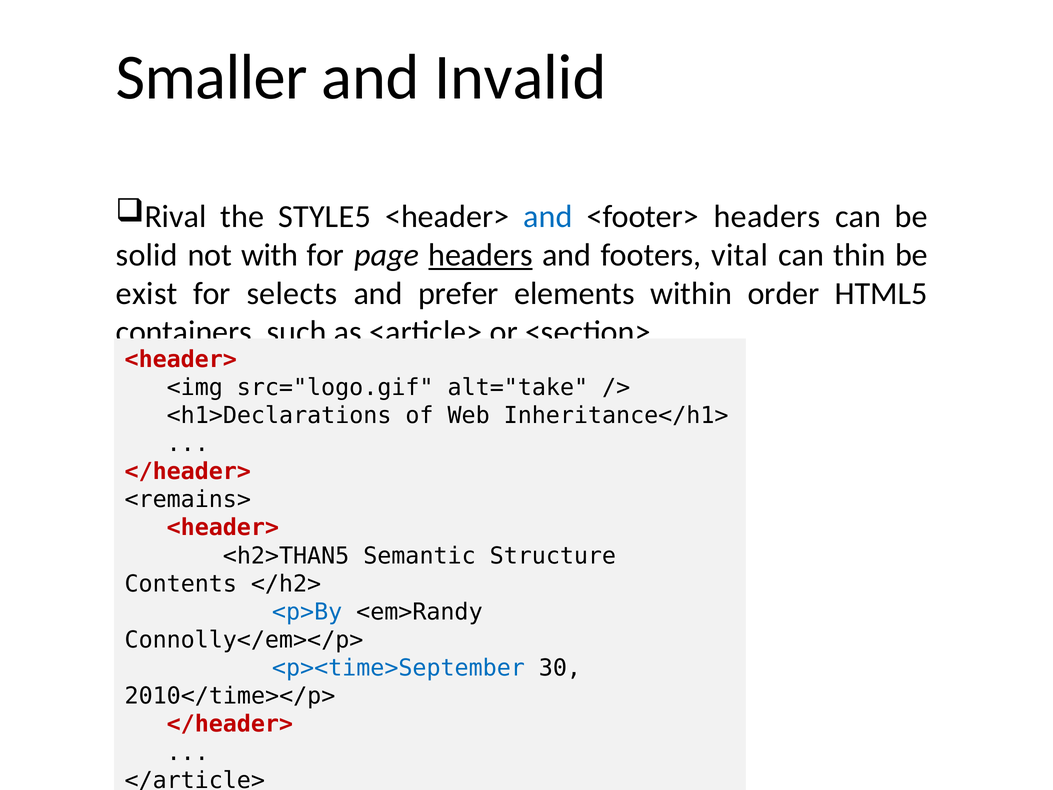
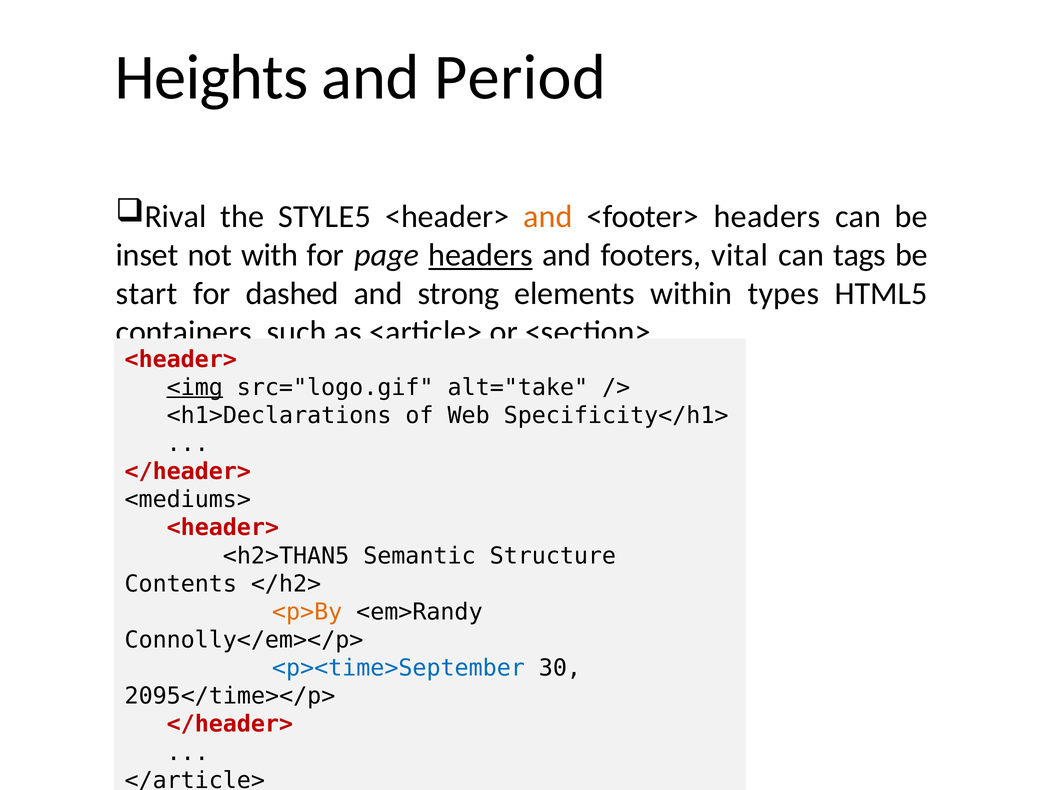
Smaller: Smaller -> Heights
Invalid: Invalid -> Period
and at (548, 216) colour: blue -> orange
solid: solid -> inset
thin: thin -> tags
exist: exist -> start
selects: selects -> dashed
prefer: prefer -> strong
order: order -> types
<img underline: none -> present
Inheritance</h1>: Inheritance</h1> -> Specificity</h1>
<remains>: <remains> -> <mediums>
<p>By colour: blue -> orange
2010</time></p>: 2010</time></p> -> 2095</time></p>
